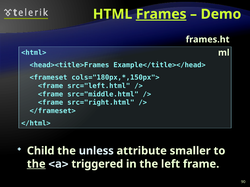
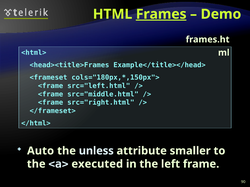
Child: Child -> Auto
the at (36, 164) underline: present -> none
triggered: triggered -> executed
